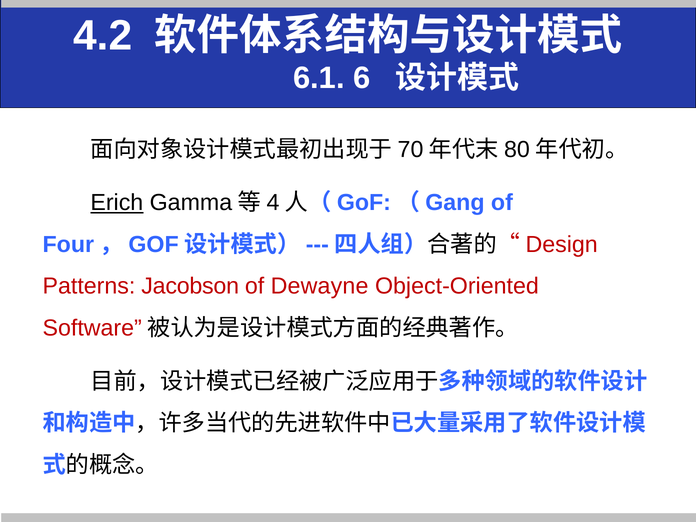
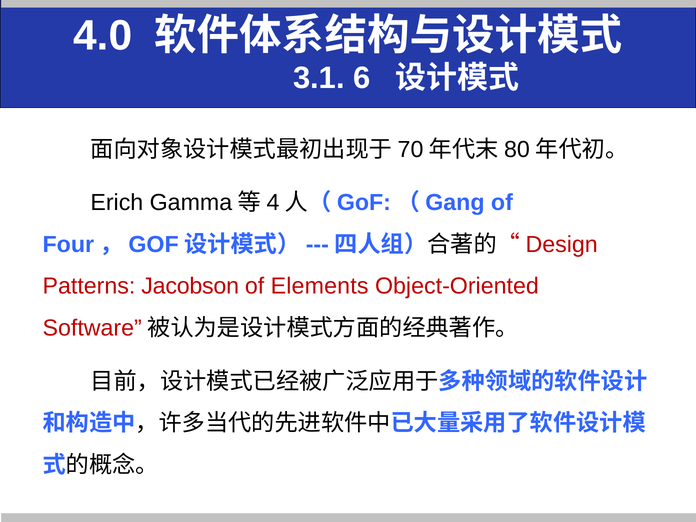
4.2: 4.2 -> 4.0
6.1: 6.1 -> 3.1
Erich underline: present -> none
Dewayne: Dewayne -> Elements
